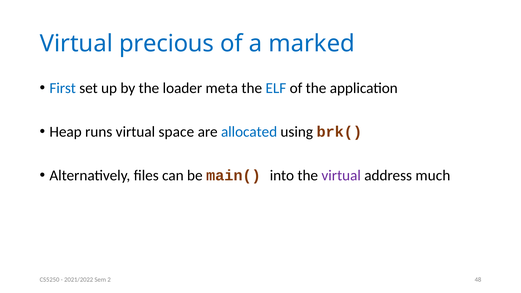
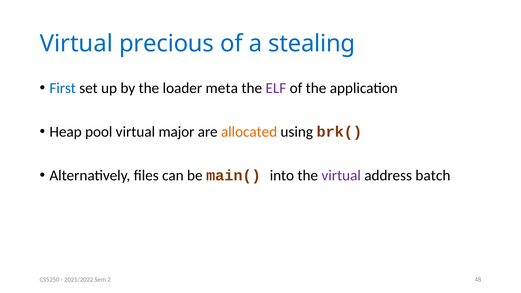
marked: marked -> stealing
ELF colour: blue -> purple
runs: runs -> pool
space: space -> major
allocated colour: blue -> orange
much: much -> batch
